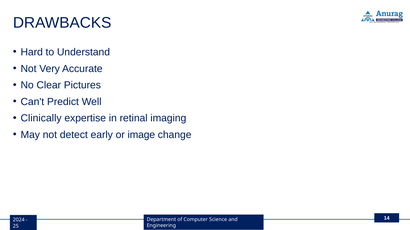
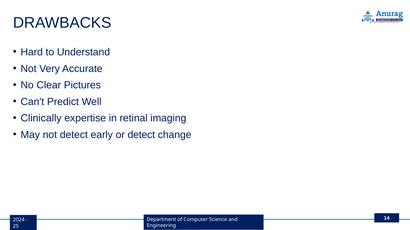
or image: image -> detect
